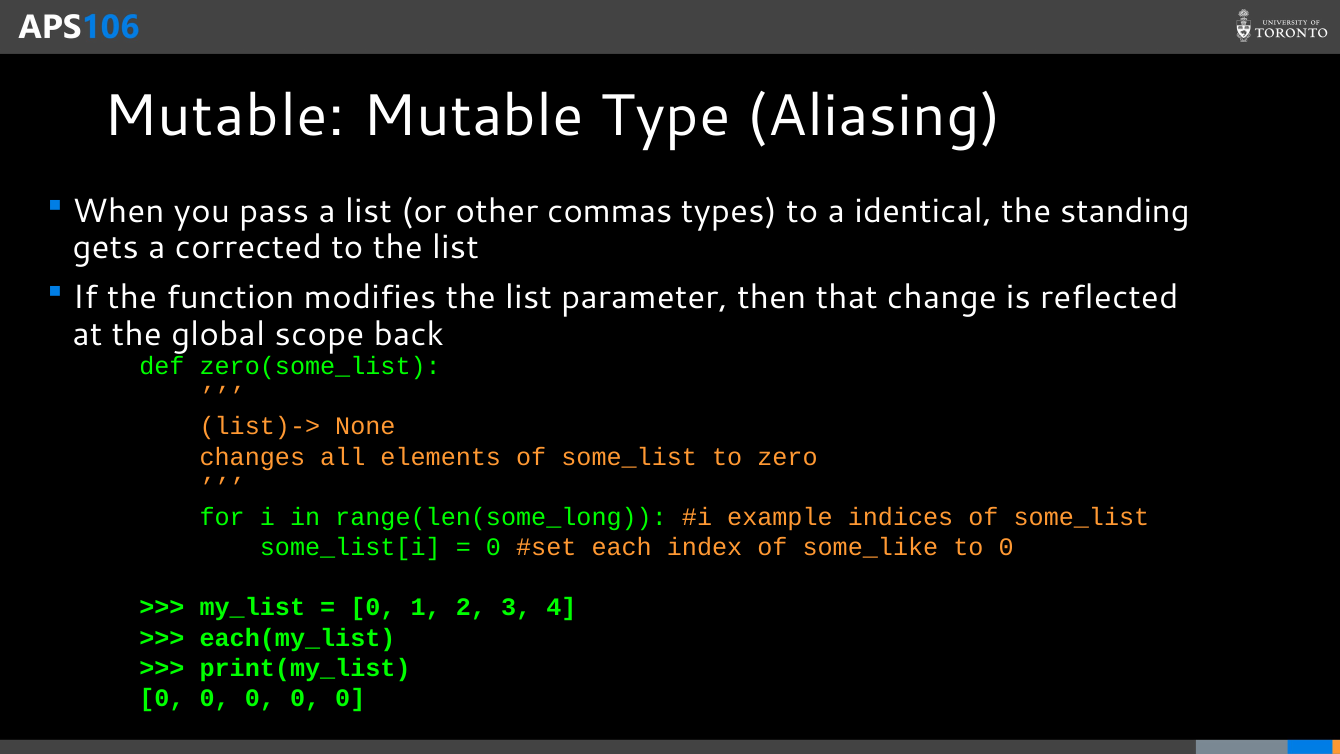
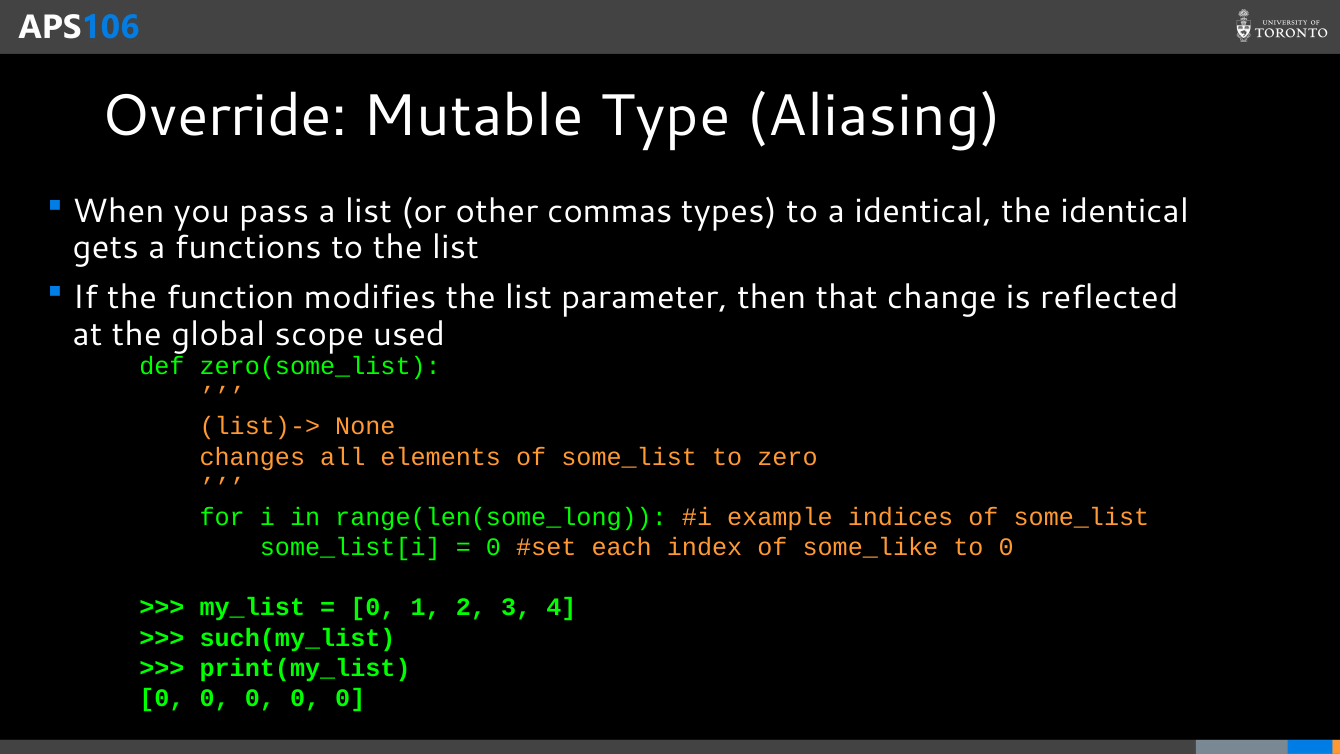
Mutable at (224, 116): Mutable -> Override
the standing: standing -> identical
corrected: corrected -> functions
back: back -> used
each(my_list: each(my_list -> such(my_list
